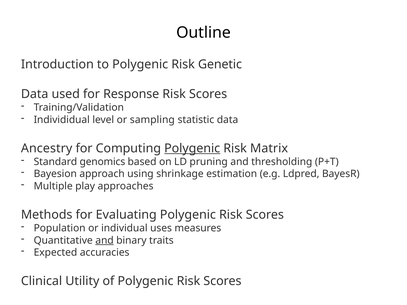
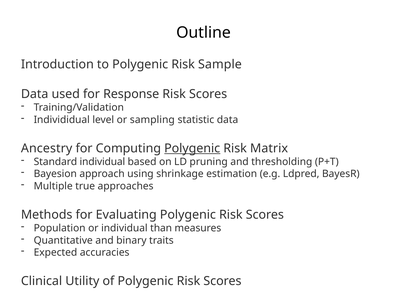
Genetic: Genetic -> Sample
Standard genomics: genomics -> individual
play: play -> true
uses: uses -> than
and at (105, 241) underline: present -> none
